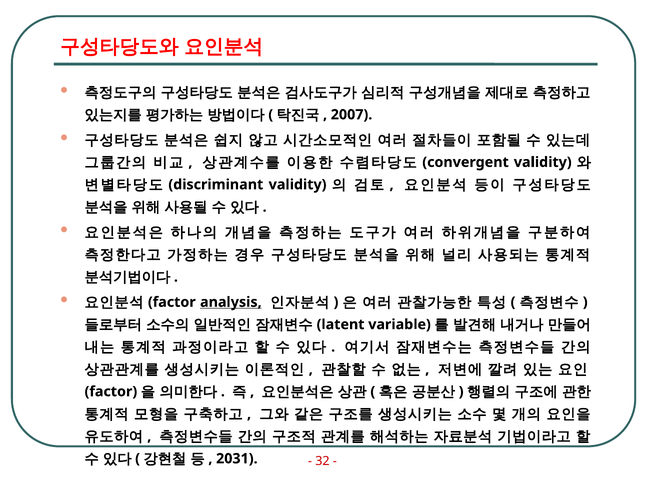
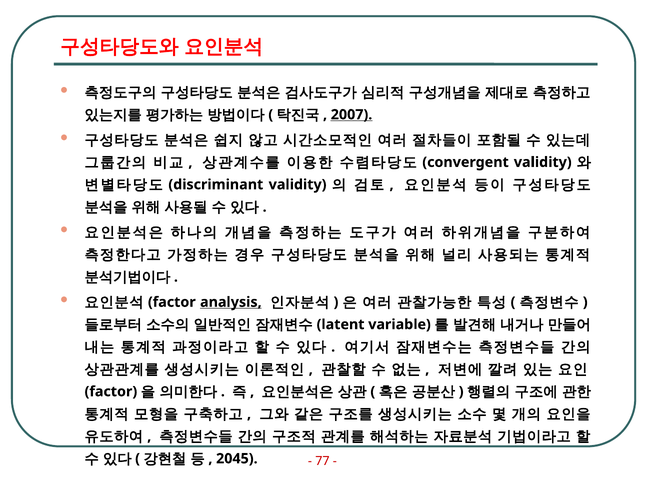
2007 underline: none -> present
2031: 2031 -> 2045
32: 32 -> 77
